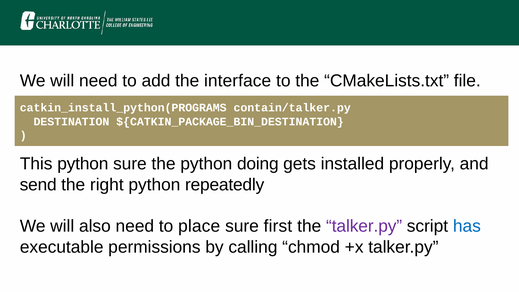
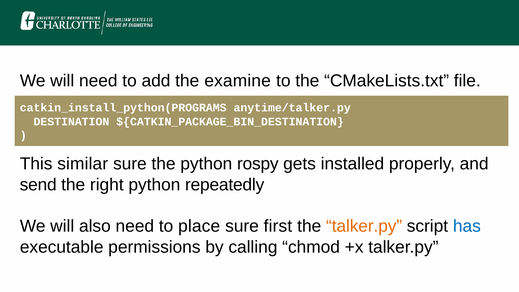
interface: interface -> examine
contain/talker.py: contain/talker.py -> anytime/talker.py
This python: python -> similar
doing: doing -> rospy
talker.py at (364, 226) colour: purple -> orange
